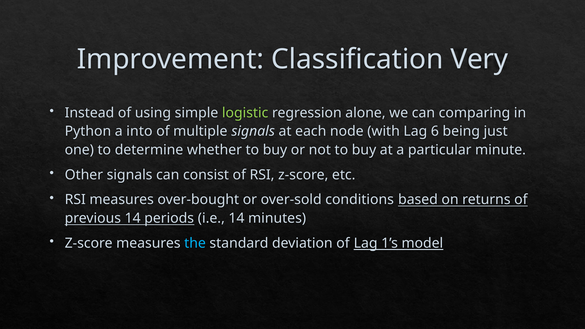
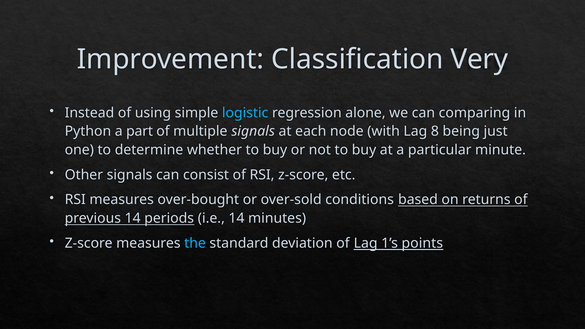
logistic colour: light green -> light blue
into: into -> part
6: 6 -> 8
model: model -> points
